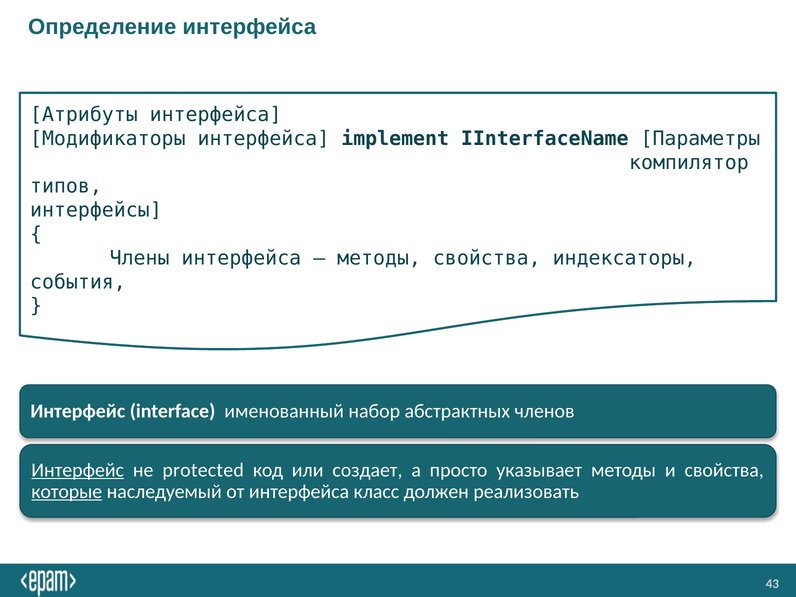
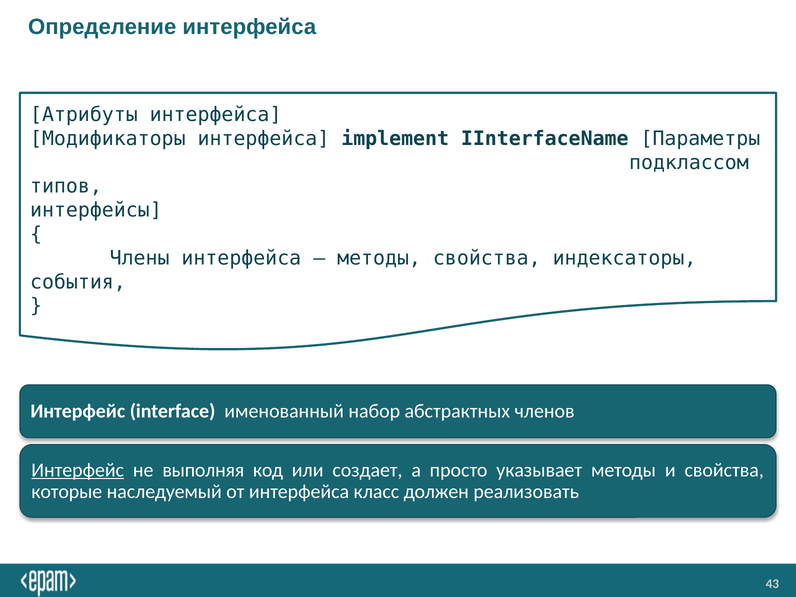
компилятор: компилятор -> подклассом
protected: protected -> выполняя
которые underline: present -> none
